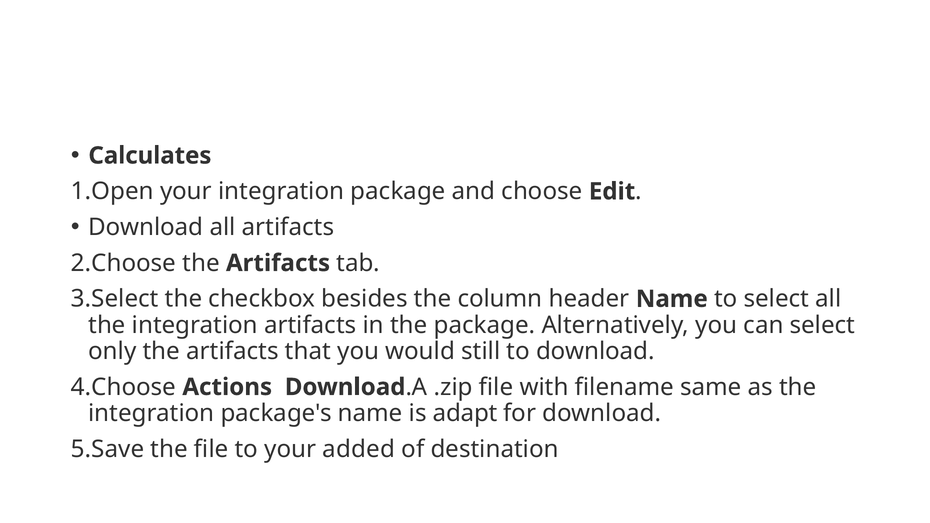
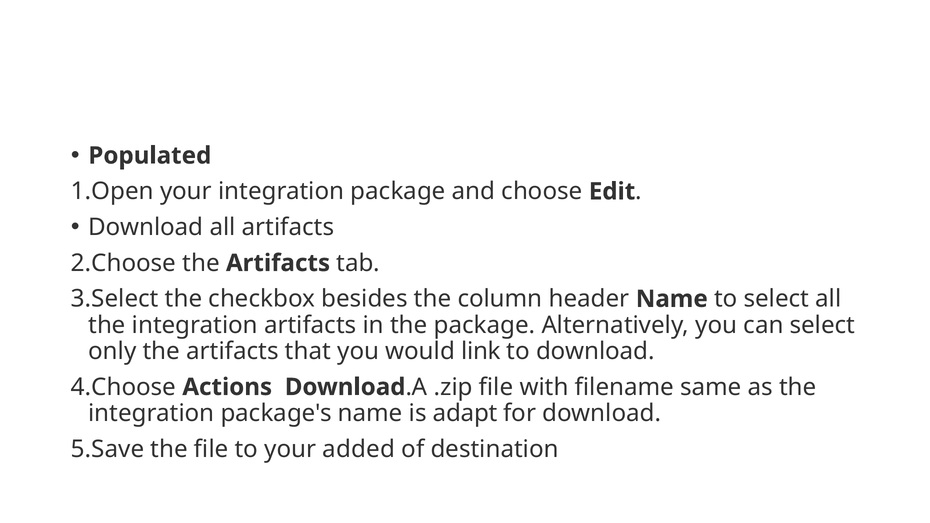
Calculates: Calculates -> Populated
still: still -> link
